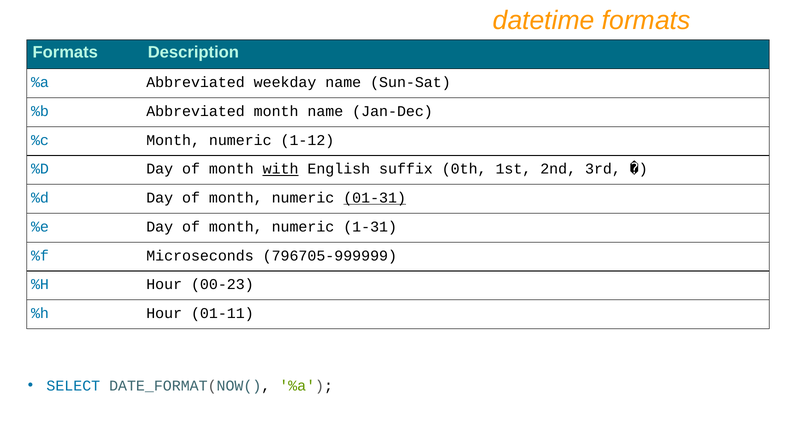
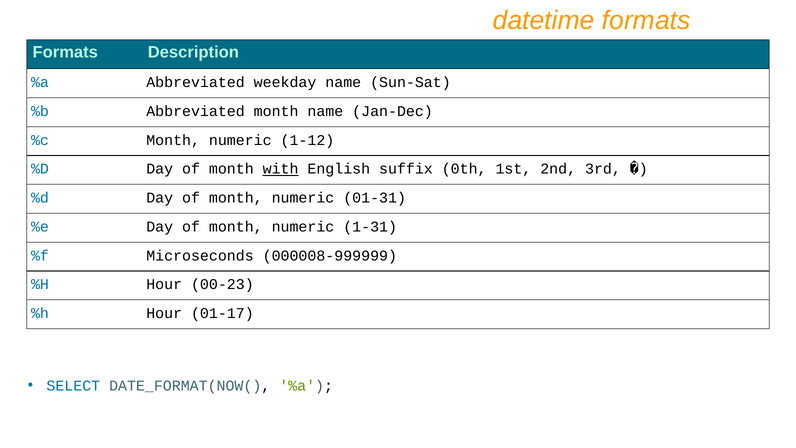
01-31 underline: present -> none
796705-999999: 796705-999999 -> 000008-999999
01-11: 01-11 -> 01-17
